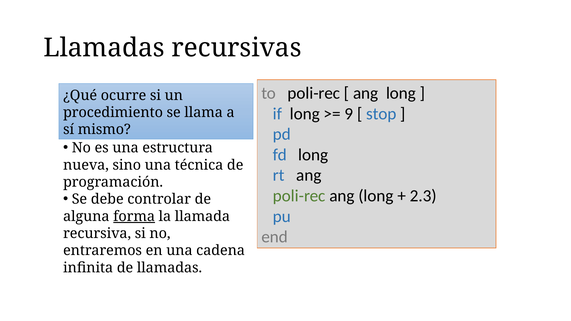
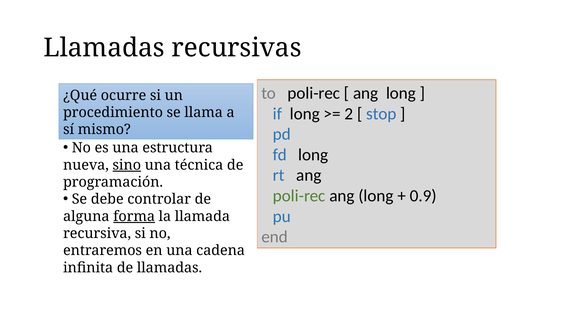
9: 9 -> 2
sino underline: none -> present
2.3: 2.3 -> 0.9
